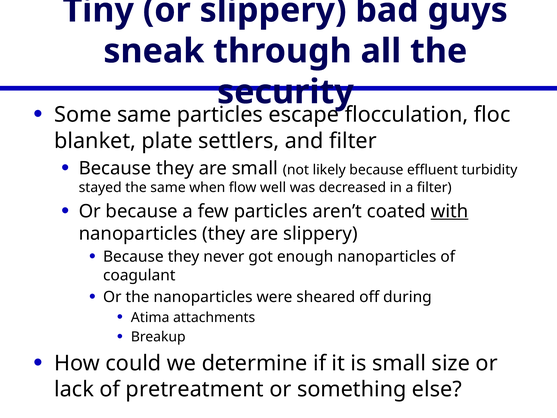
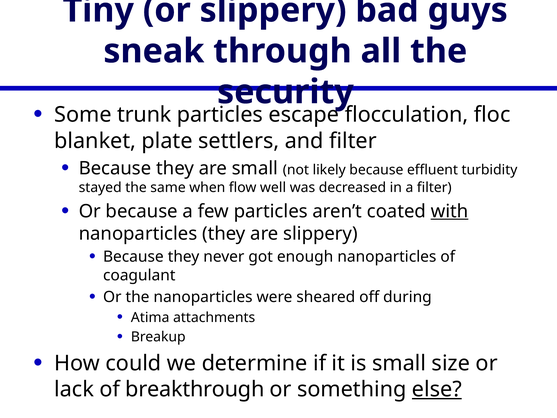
Some same: same -> trunk
pretreatment: pretreatment -> breakthrough
else underline: none -> present
